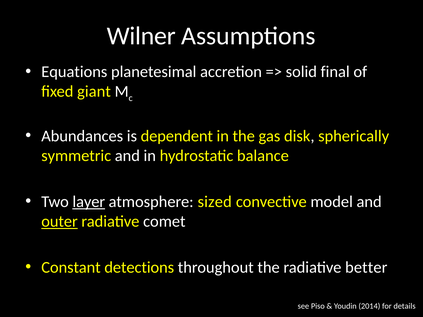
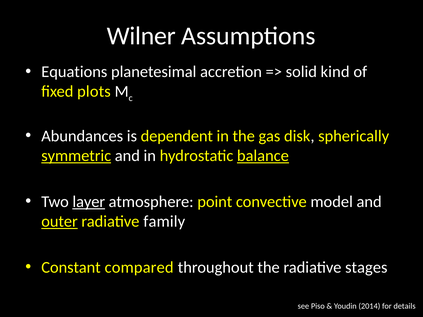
final: final -> kind
giant: giant -> plots
symmetric underline: none -> present
balance underline: none -> present
sized: sized -> point
comet: comet -> family
detections: detections -> compared
better: better -> stages
